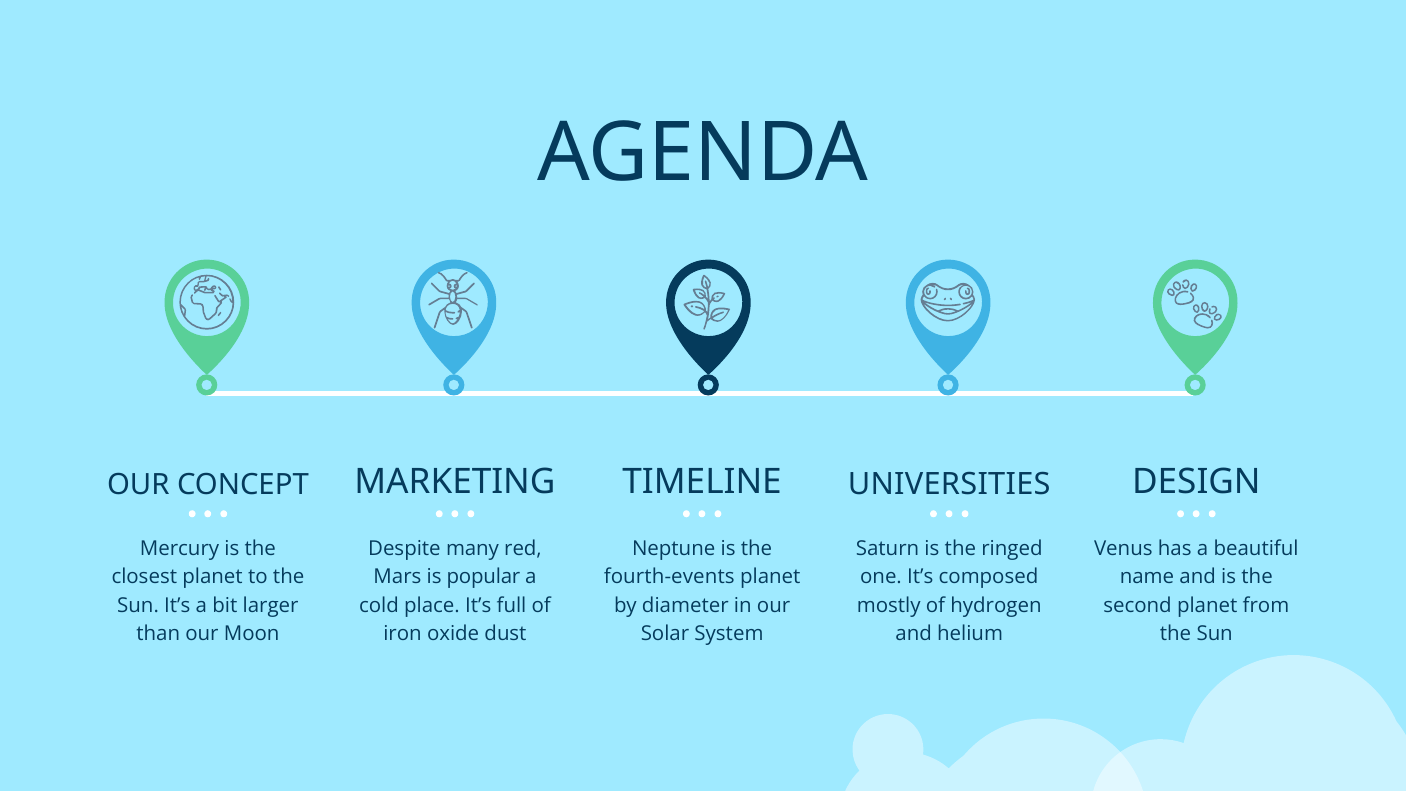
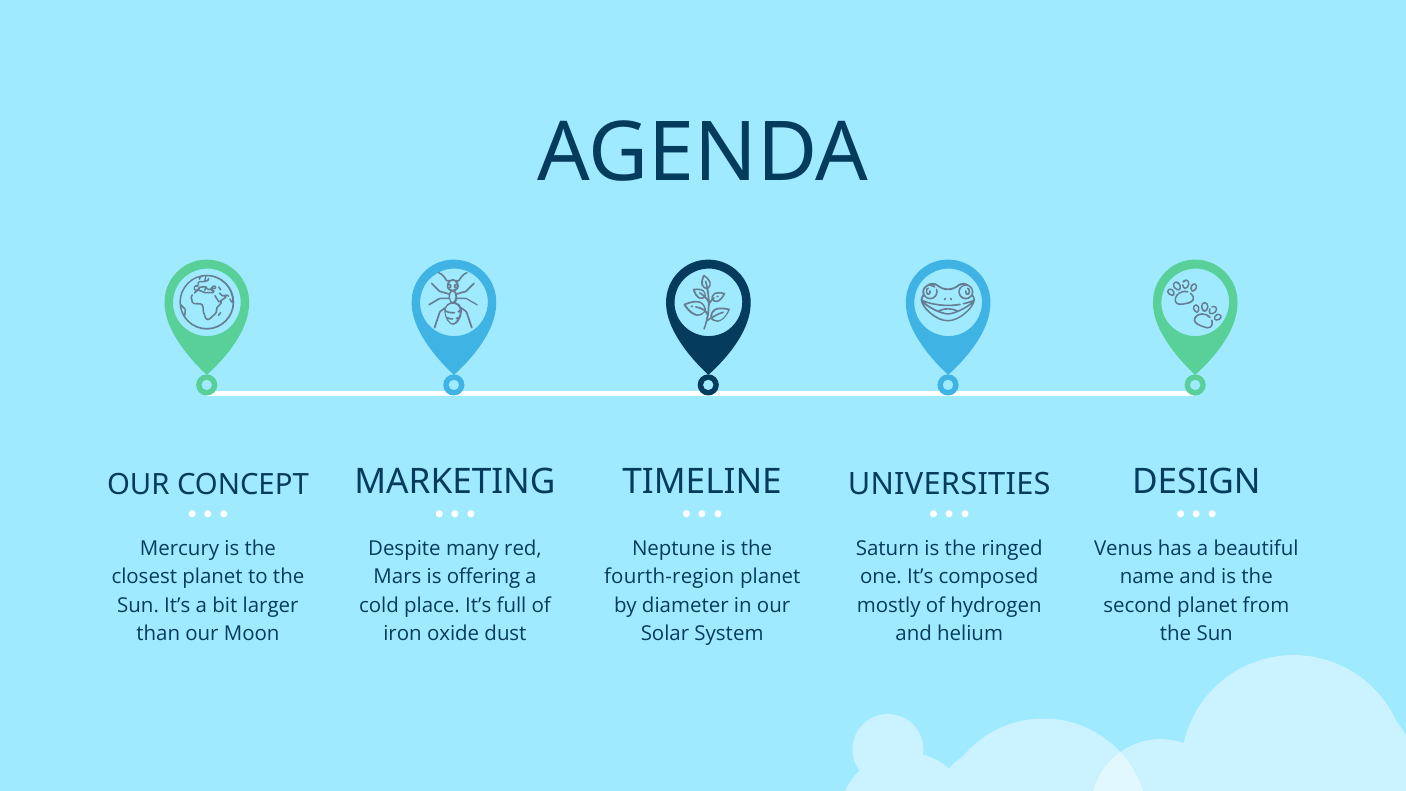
popular: popular -> offering
fourth-events: fourth-events -> fourth-region
